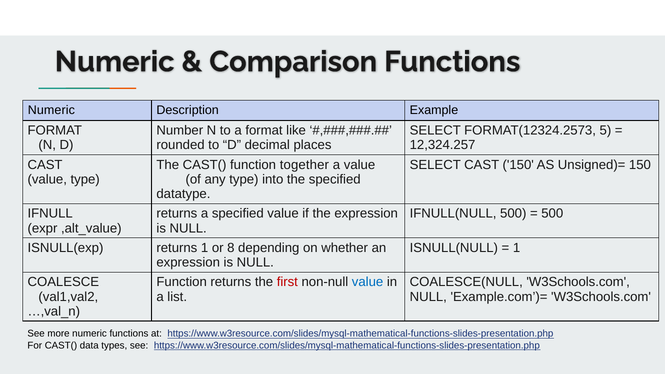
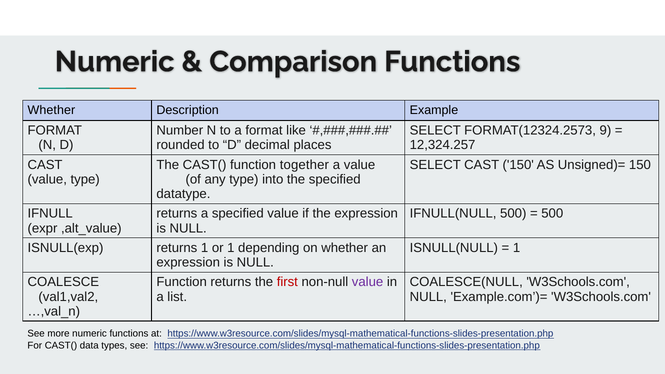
Numeric at (51, 110): Numeric -> Whether
5: 5 -> 9
or 8: 8 -> 1
value at (368, 282) colour: blue -> purple
